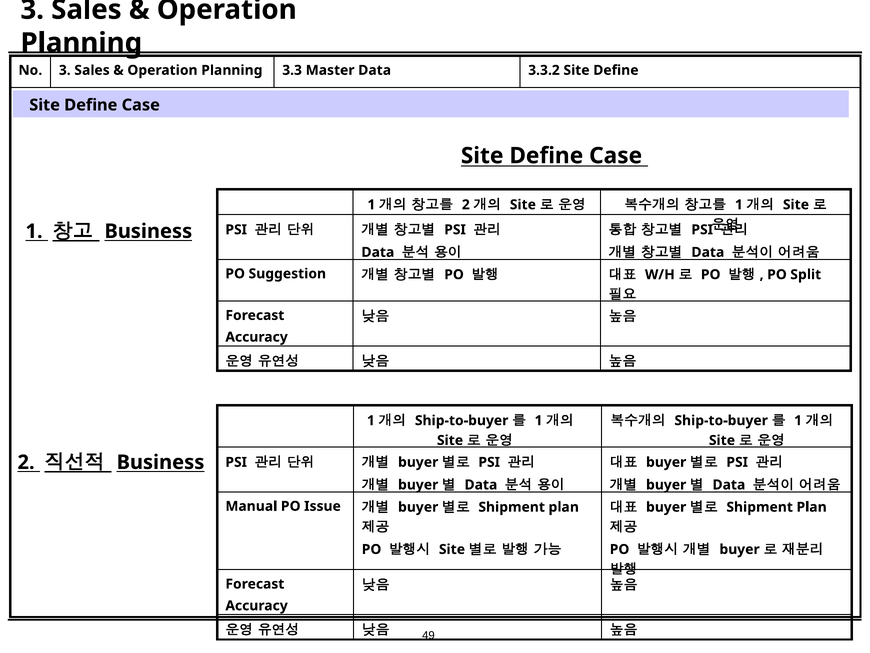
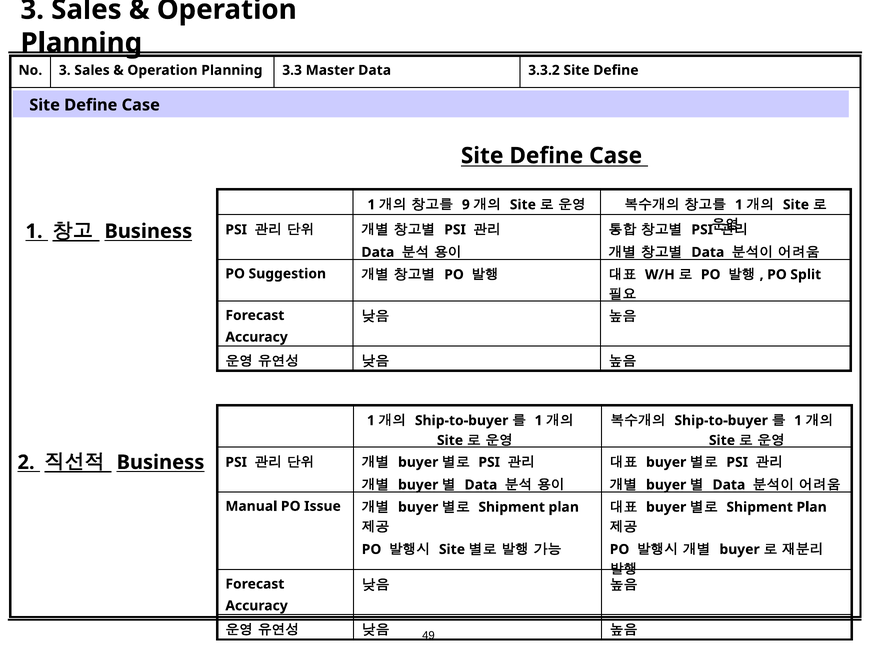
2 at (466, 205): 2 -> 9
